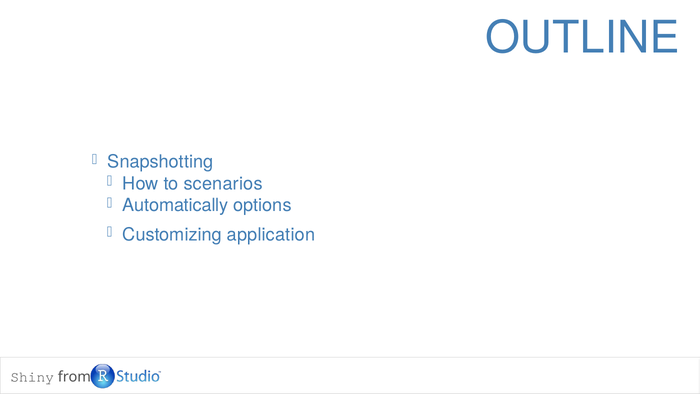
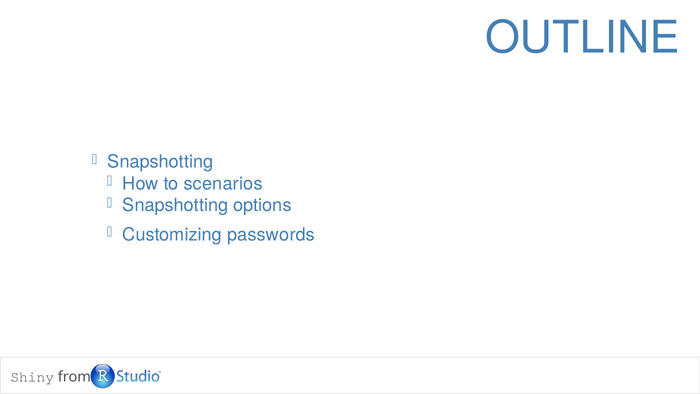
Automatically at (175, 205): Automatically -> Snapshotting
application: application -> passwords
